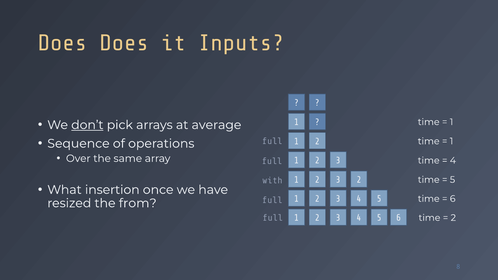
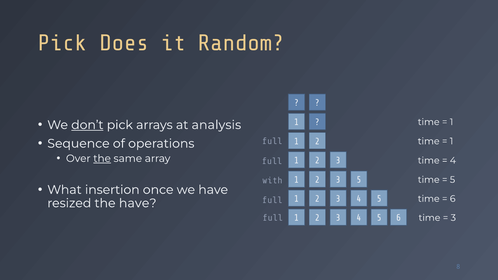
Does at (63, 43): Does -> Pick
Inputs: Inputs -> Random
average: average -> analysis
the at (102, 159) underline: none -> present
3 2: 2 -> 5
the from: from -> have
2 at (453, 218): 2 -> 3
